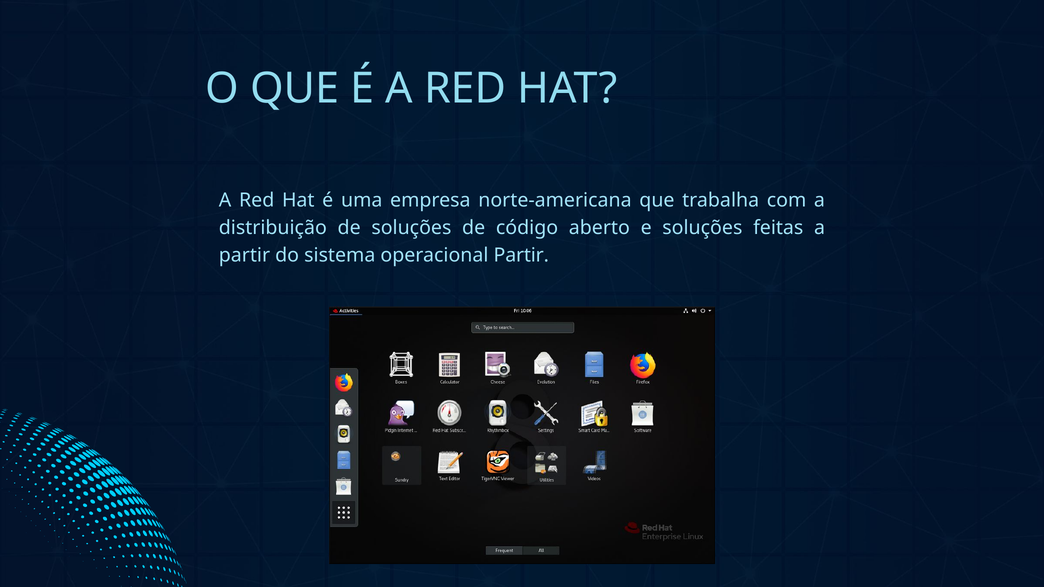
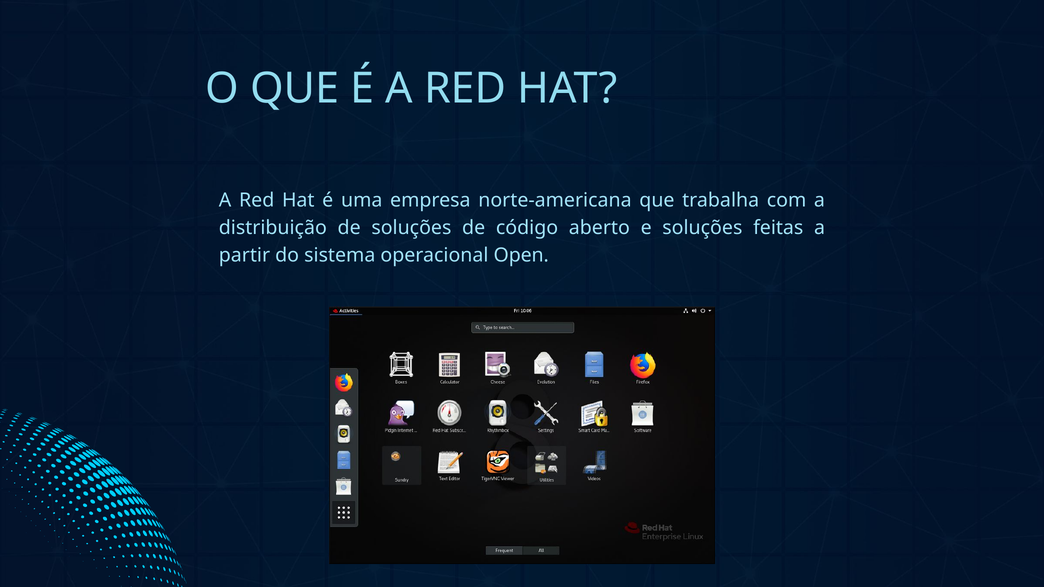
operacional Partir: Partir -> Open
